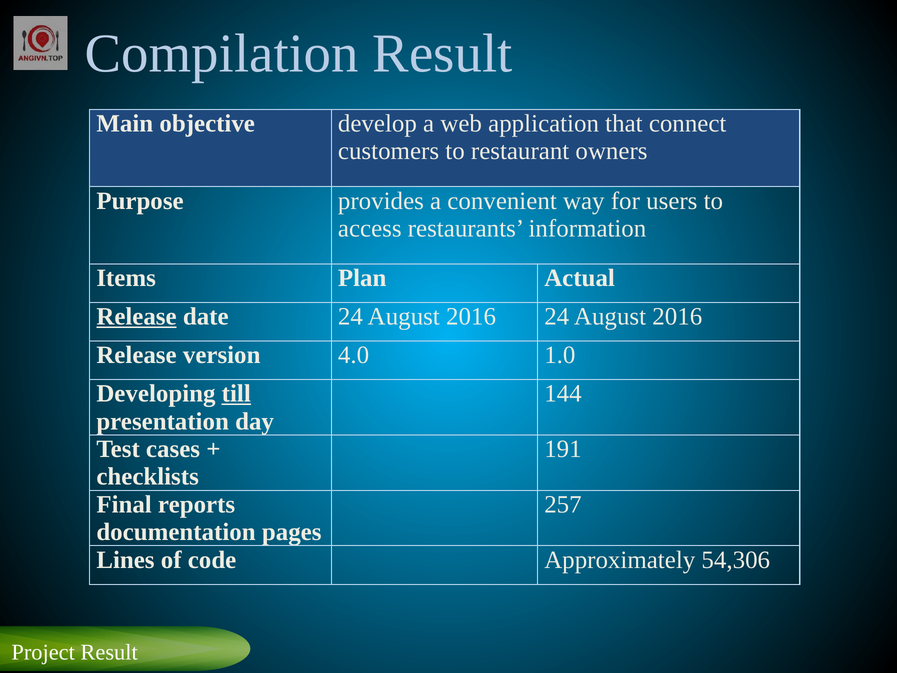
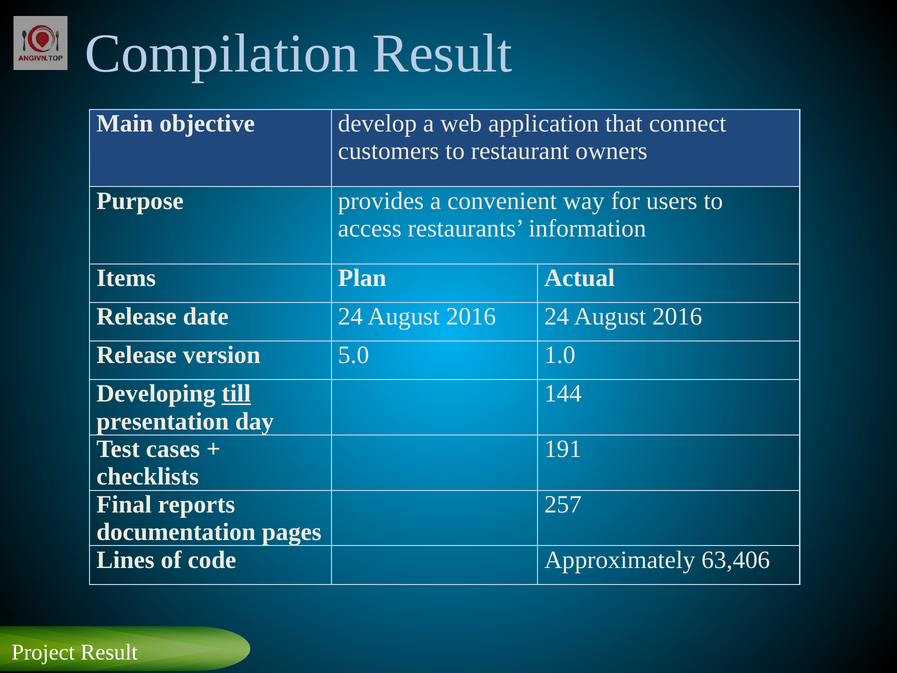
Release at (137, 316) underline: present -> none
4.0: 4.0 -> 5.0
54,306: 54,306 -> 63,406
